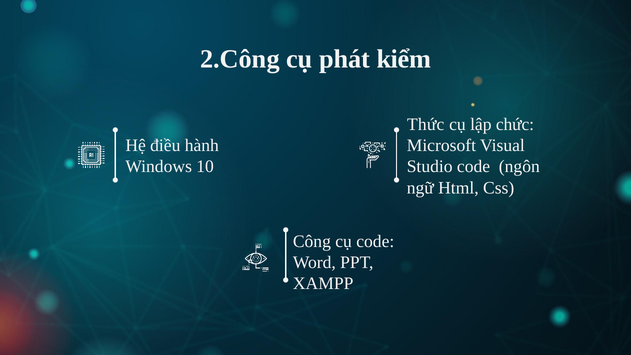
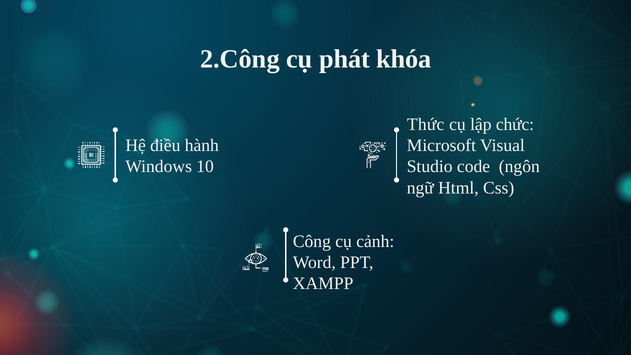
kiểm: kiểm -> khóa
cụ code: code -> cảnh
